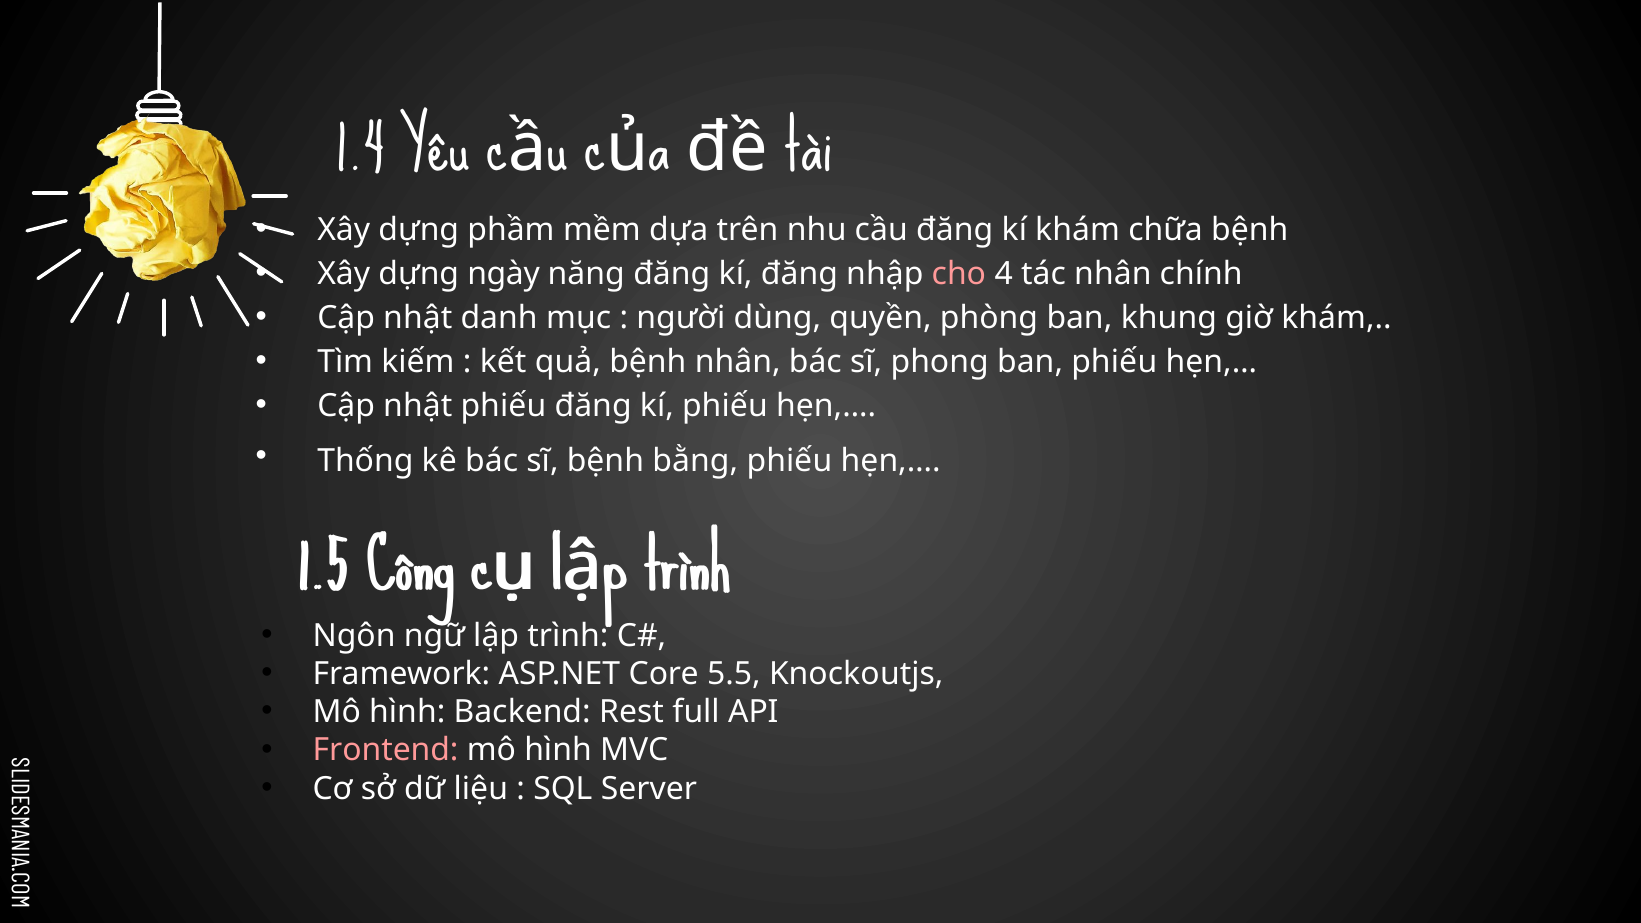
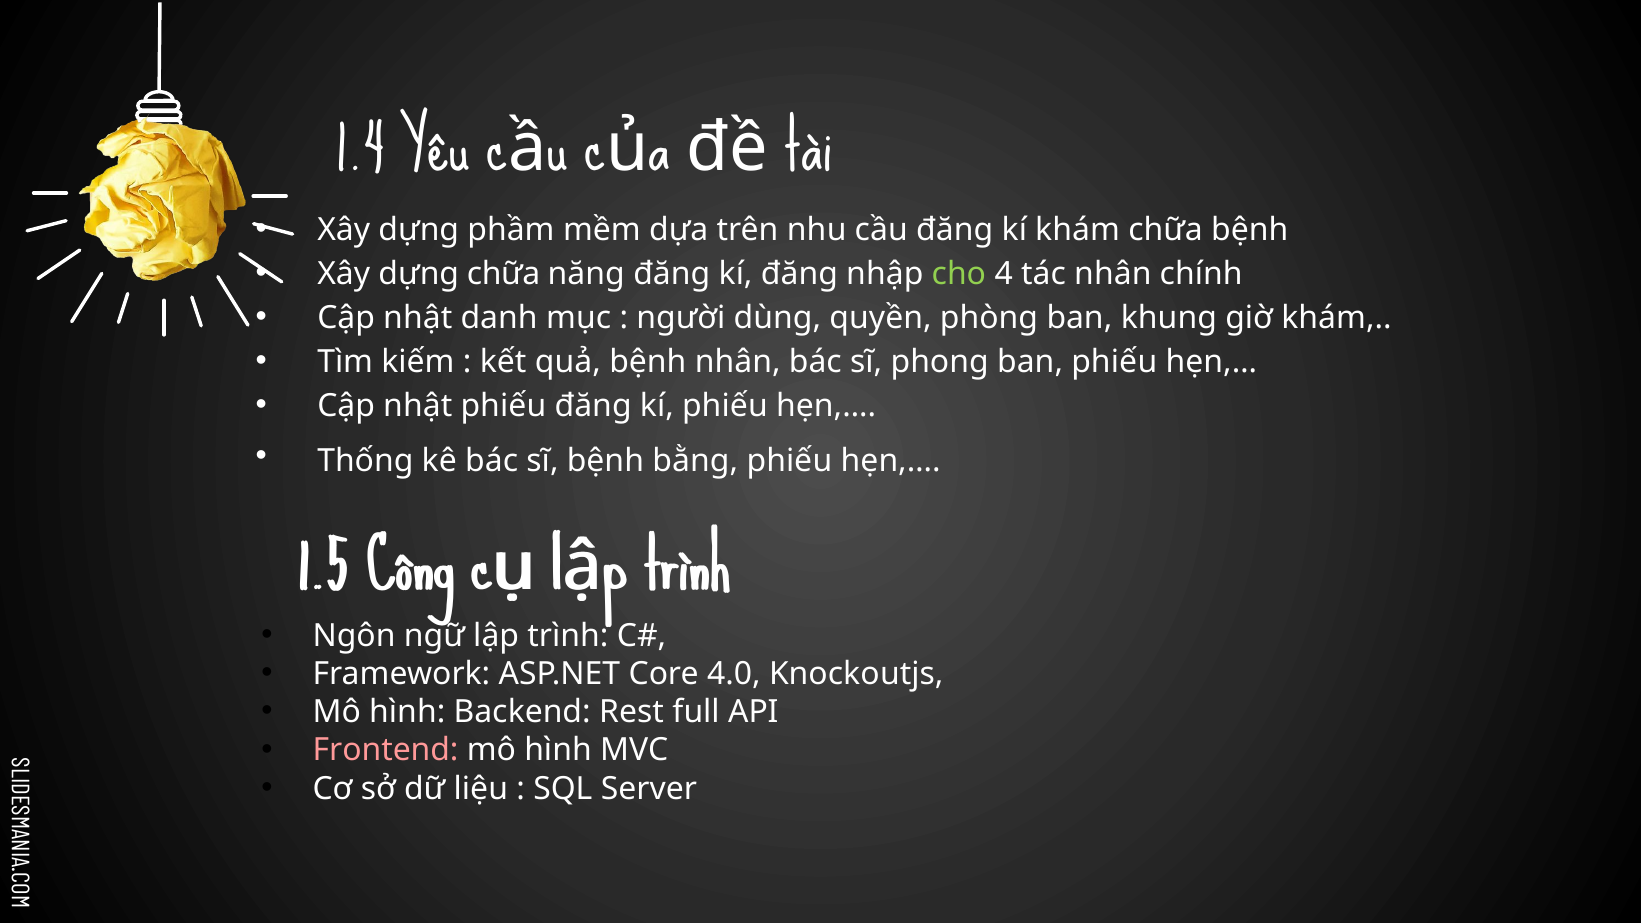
dựng ngày: ngày -> chữa
cho colour: pink -> light green
5.5: 5.5 -> 4.0
